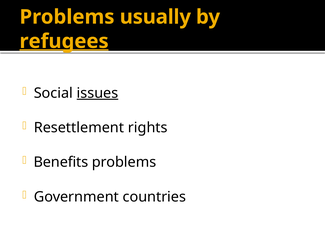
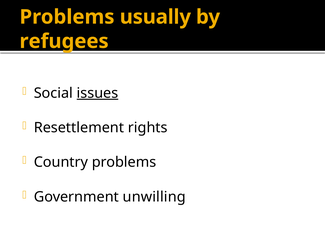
refugees underline: present -> none
Benefits: Benefits -> Country
countries: countries -> unwilling
